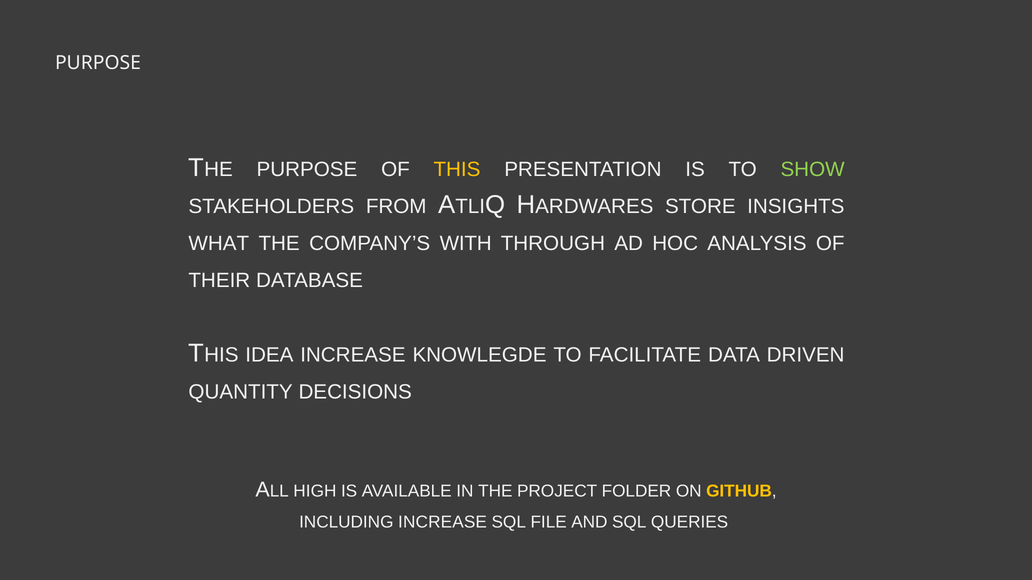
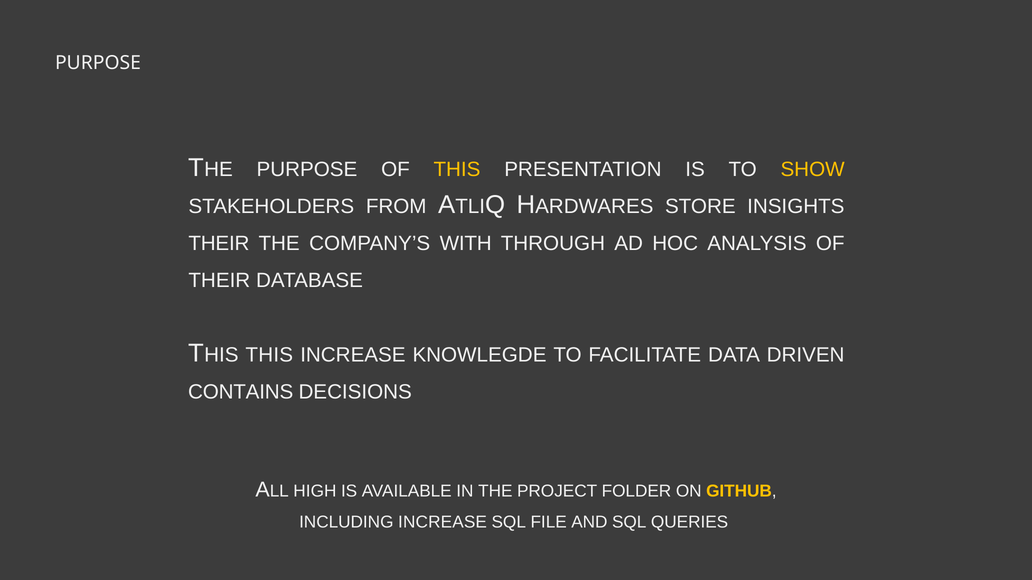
SHOW colour: light green -> yellow
WHAT at (219, 244): WHAT -> THEIR
IDEA at (269, 355): IDEA -> THIS
QUANTITY: QUANTITY -> CONTAINS
